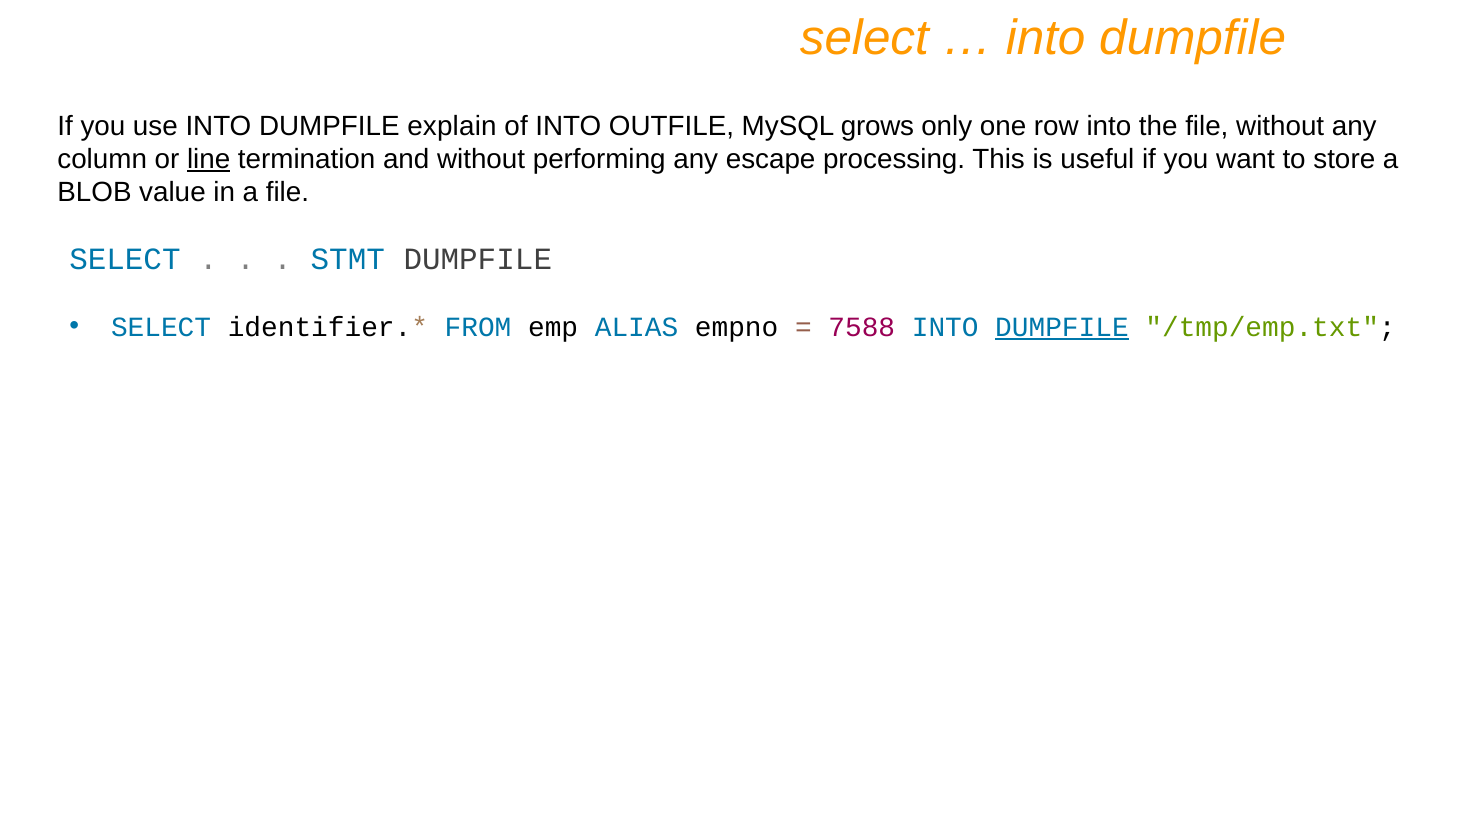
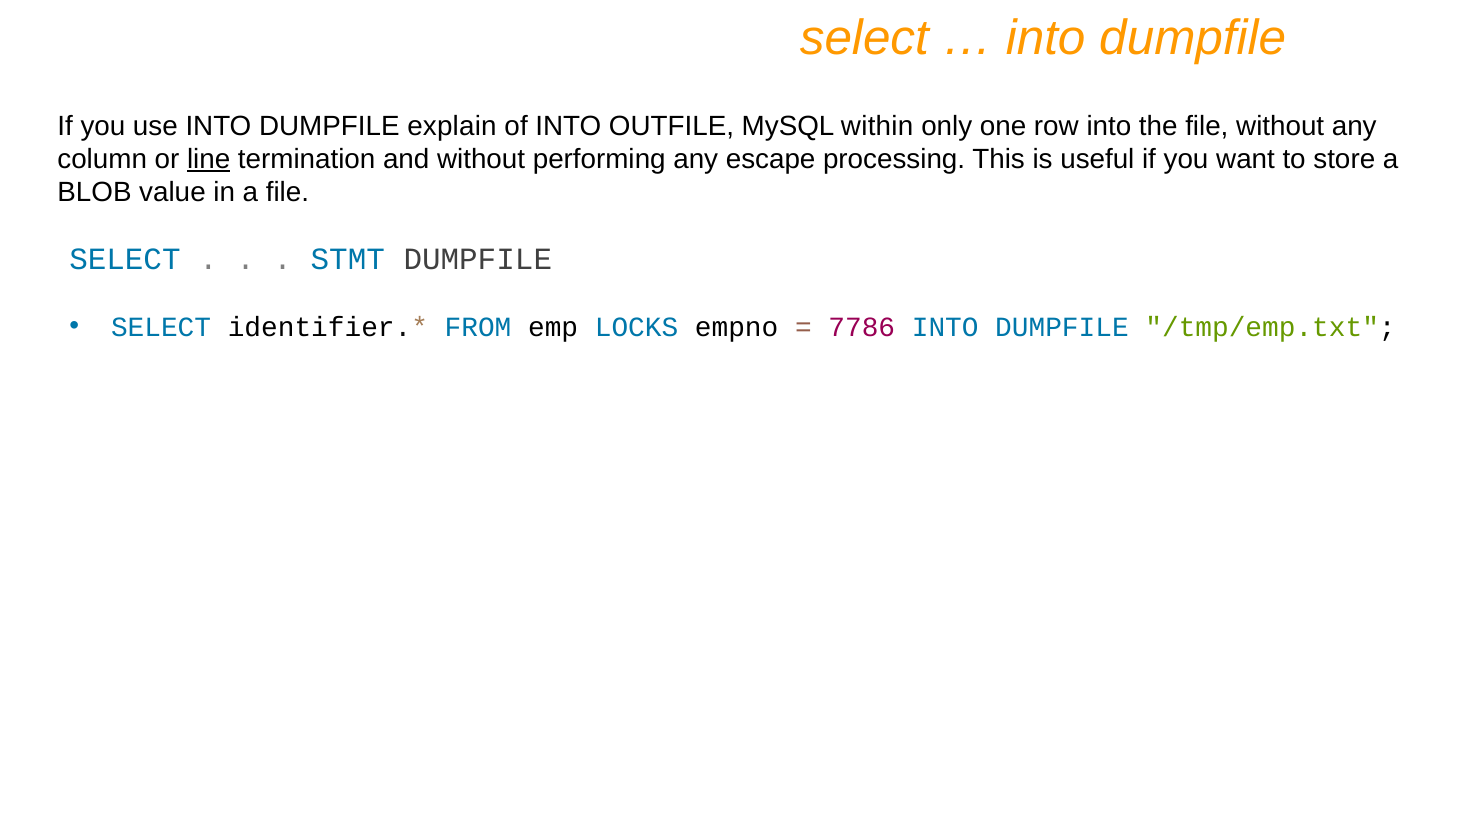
grows: grows -> within
ALIAS: ALIAS -> LOCKS
7588: 7588 -> 7786
DUMPFILE at (1062, 327) underline: present -> none
